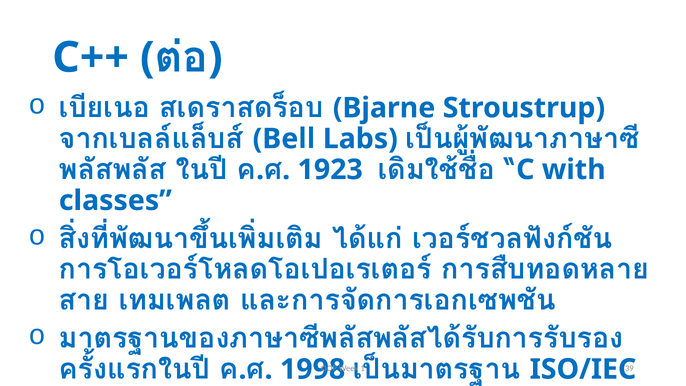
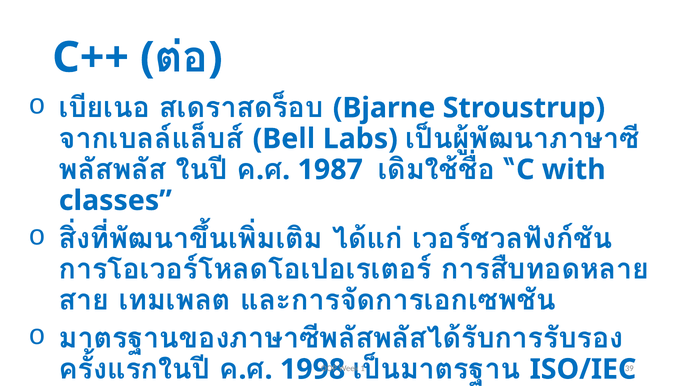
1923: 1923 -> 1987
